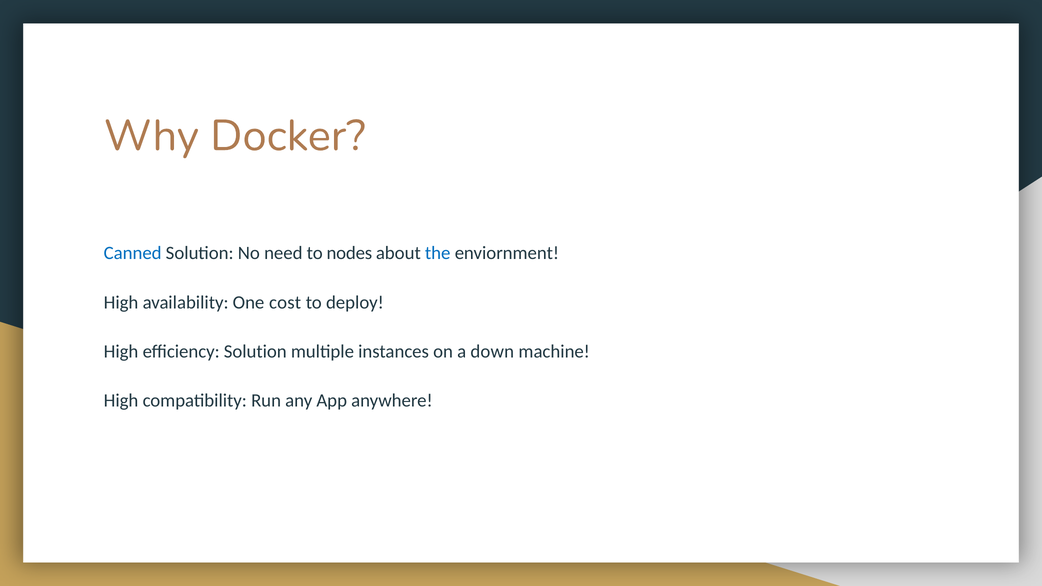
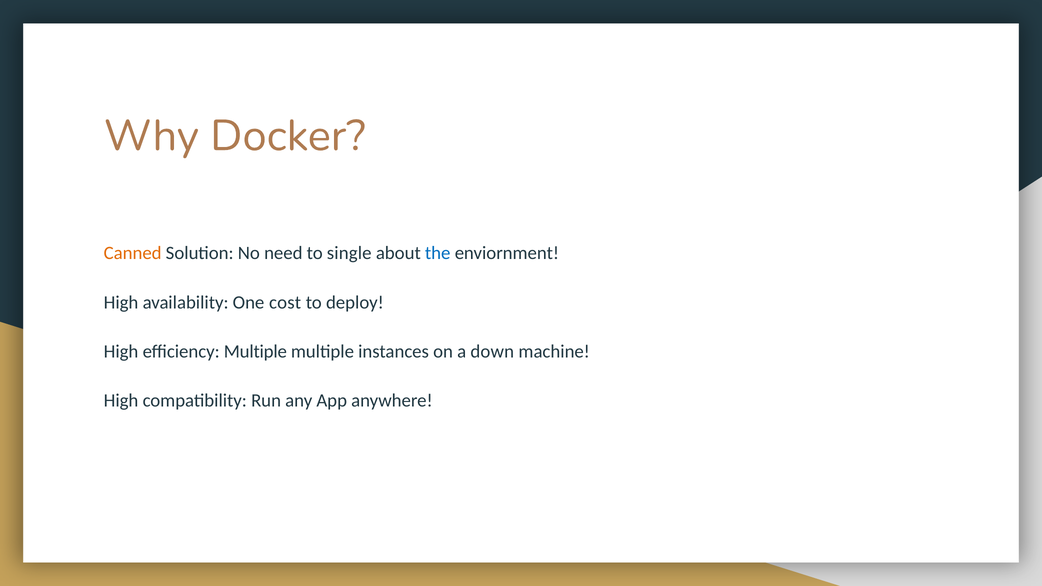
Canned colour: blue -> orange
nodes: nodes -> single
efficiency Solution: Solution -> Multiple
